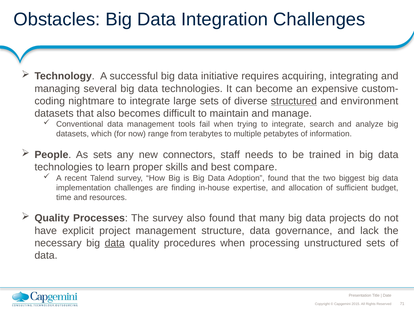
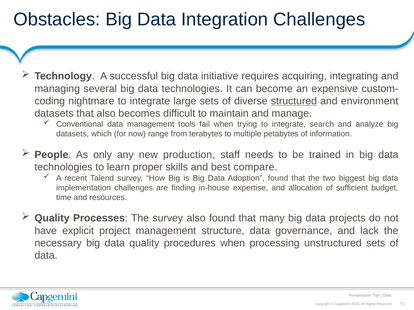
As sets: sets -> only
connectors: connectors -> production
data at (115, 243) underline: present -> none
